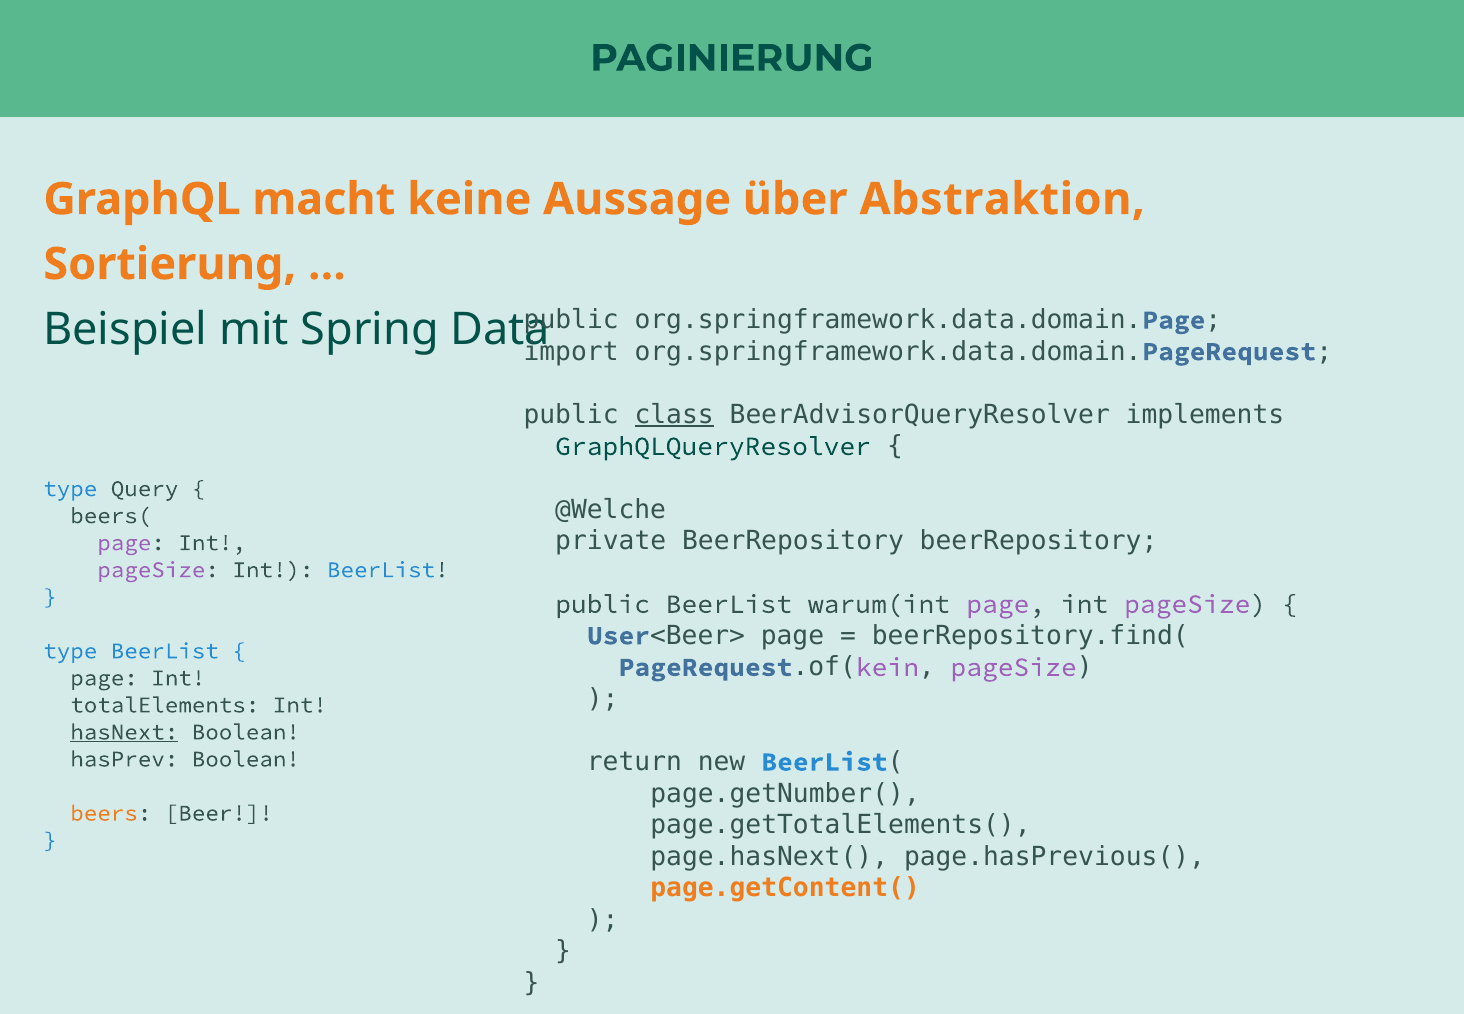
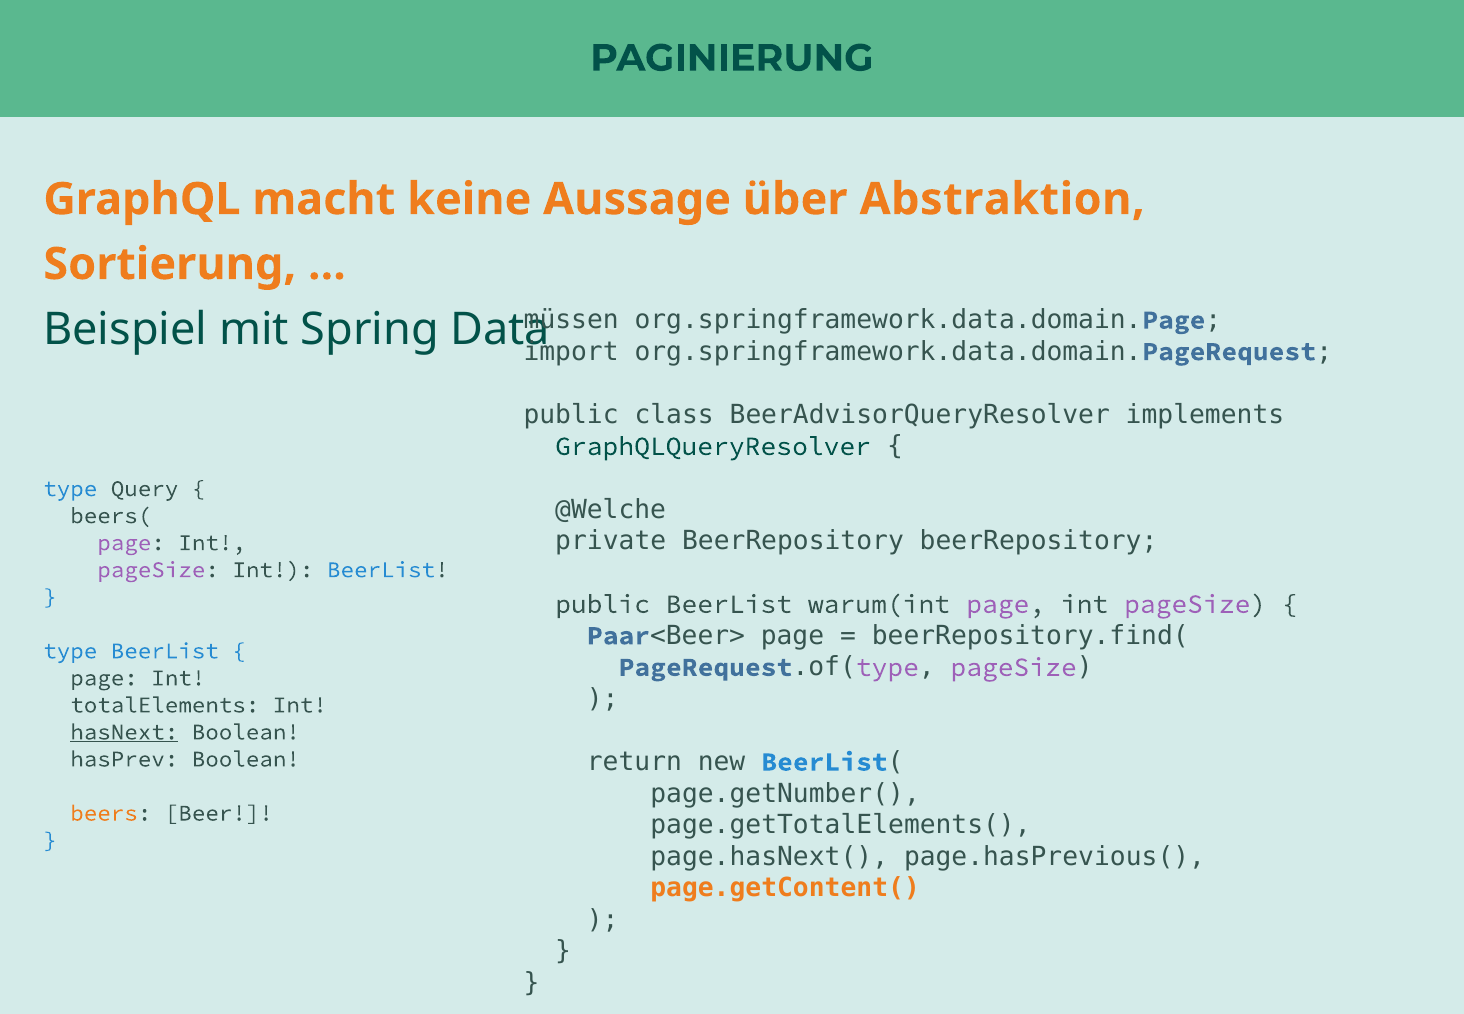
public at (571, 320): public -> müssen
class underline: present -> none
User: User -> Paar
kein at (887, 667): kein -> type
